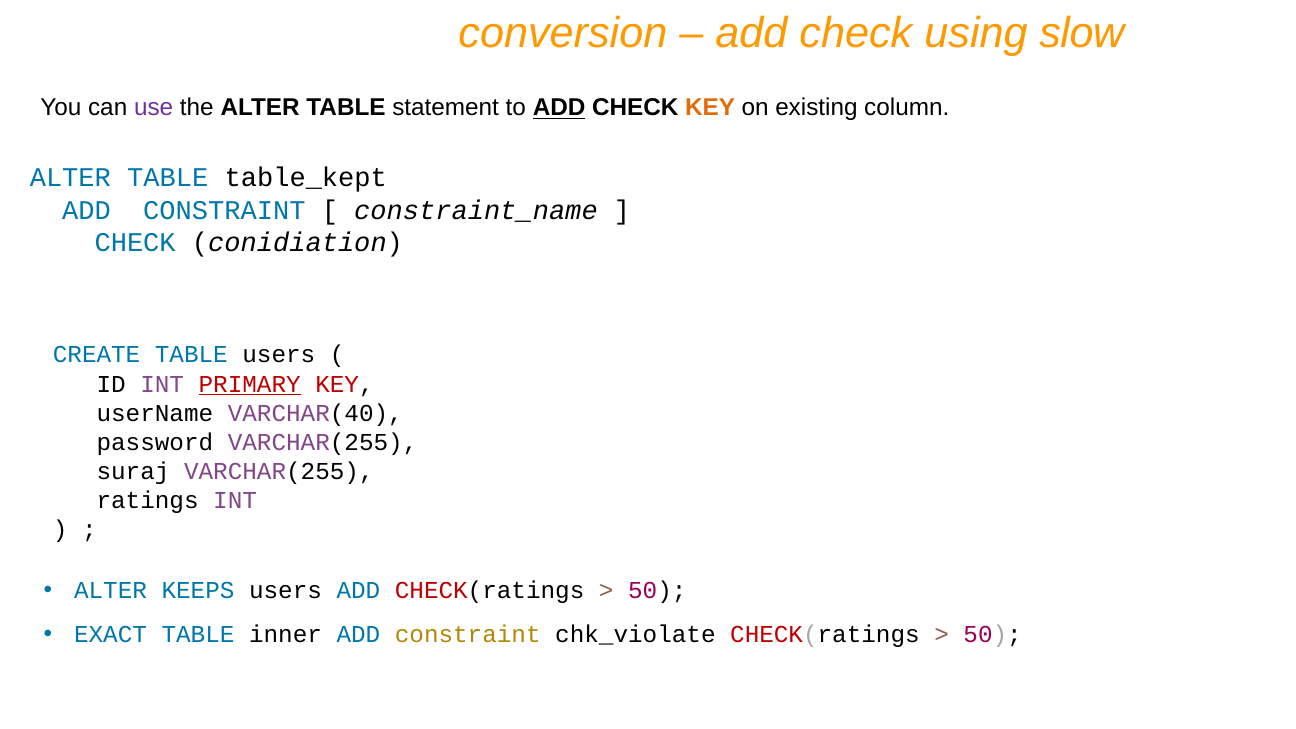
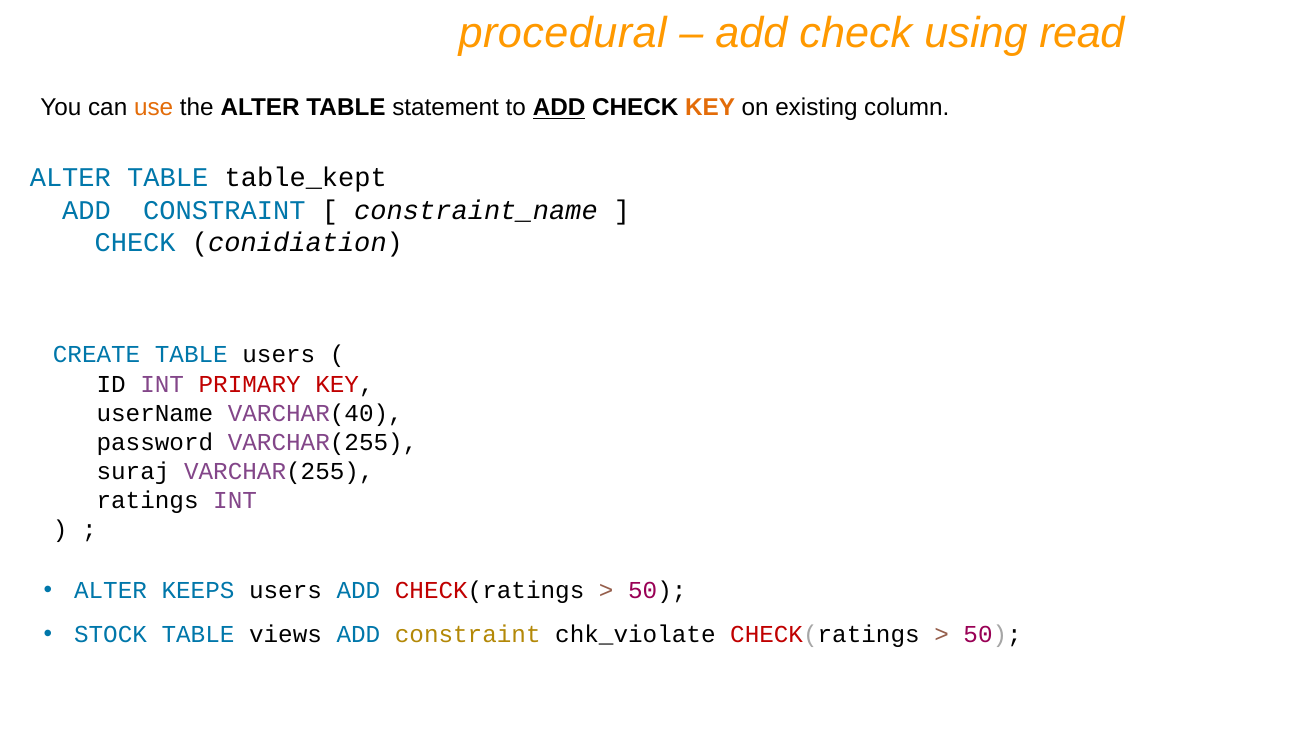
conversion: conversion -> procedural
slow: slow -> read
use colour: purple -> orange
PRIMARY underline: present -> none
EXACT: EXACT -> STOCK
inner: inner -> views
